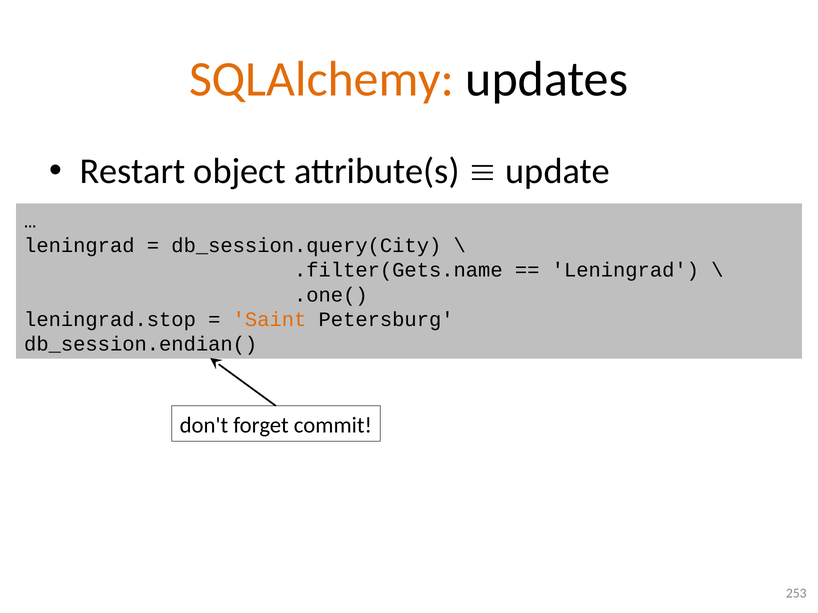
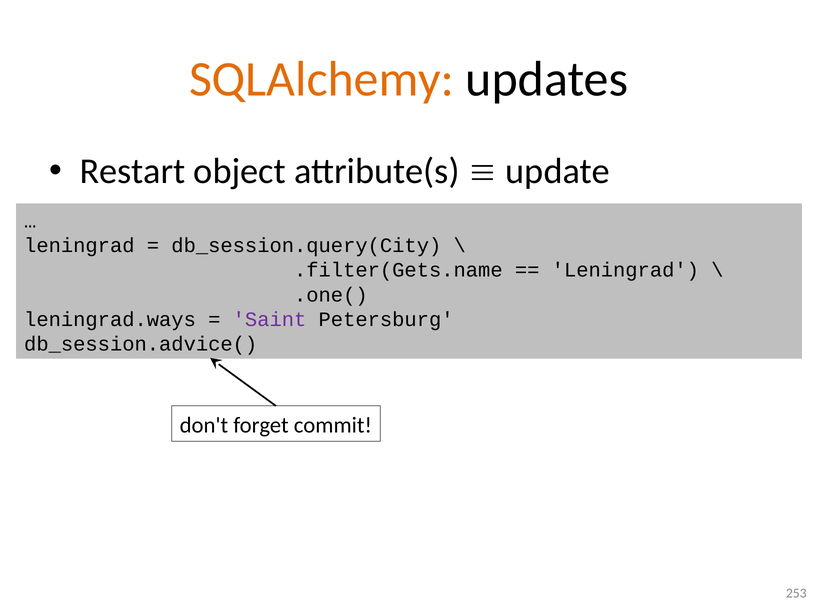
leningrad.stop: leningrad.stop -> leningrad.ways
Saint colour: orange -> purple
db_session.endian(: db_session.endian( -> db_session.advice(
